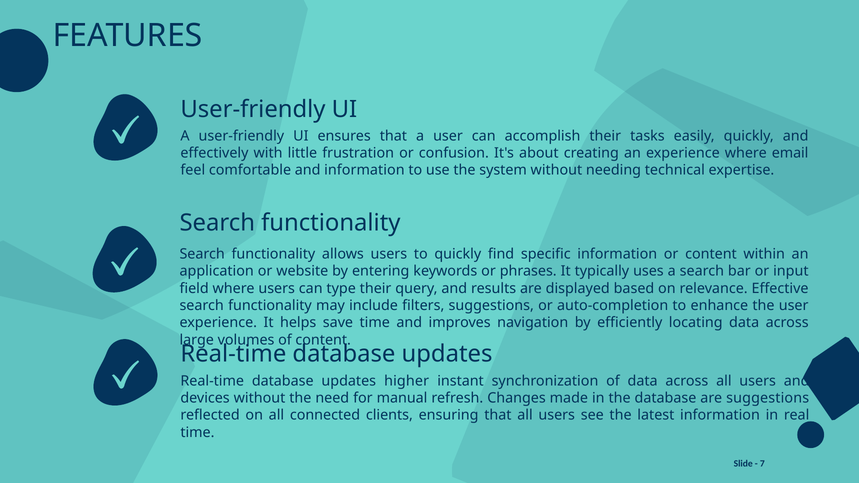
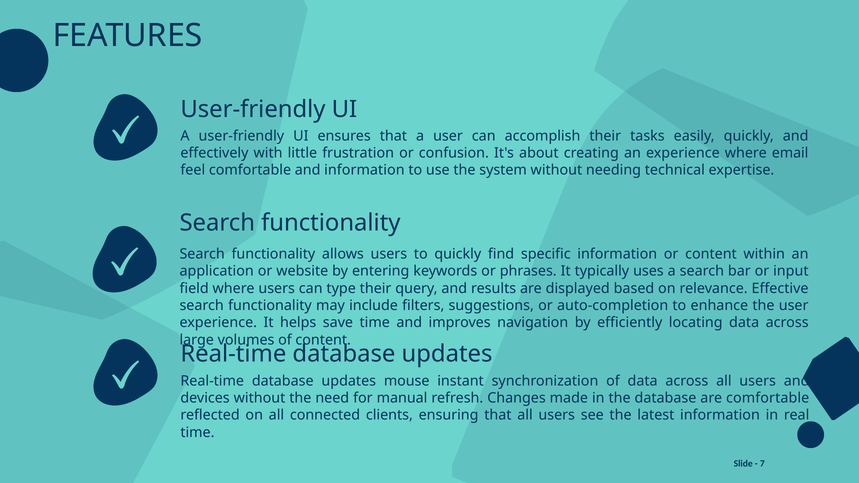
higher: higher -> mouse
are suggestions: suggestions -> comfortable
